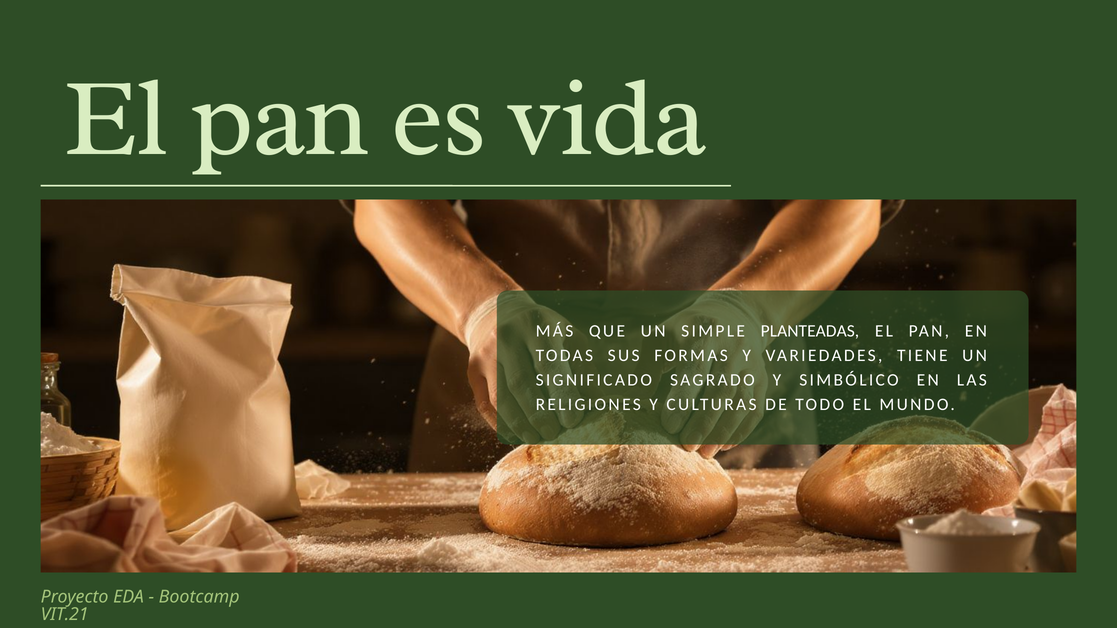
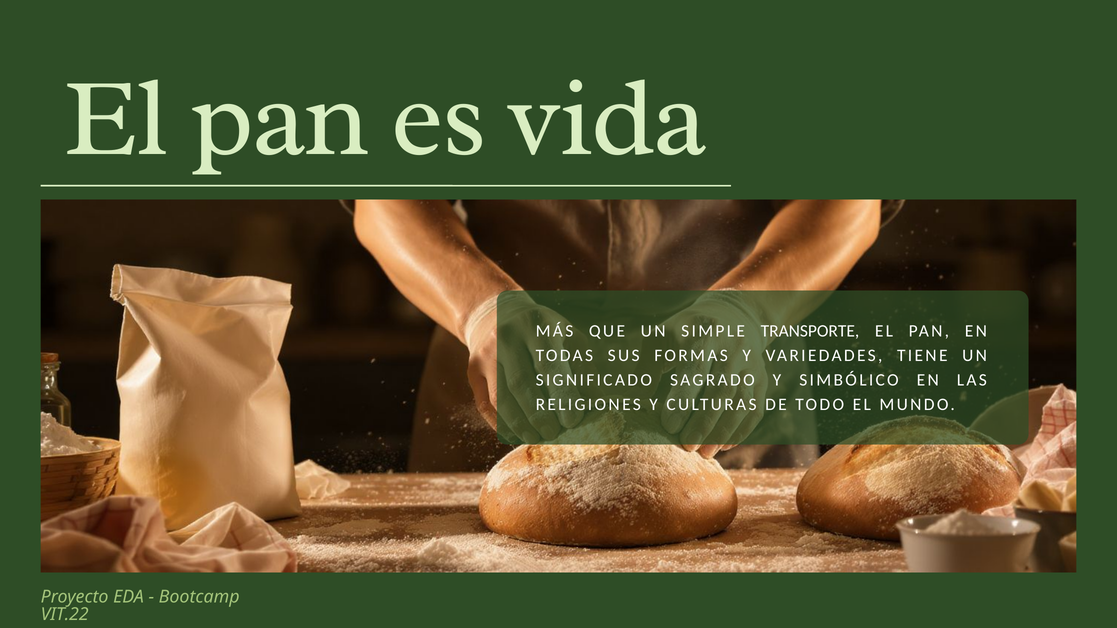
PLANTEADAS: PLANTEADAS -> TRANSPORTE
VIT.21: VIT.21 -> VIT.22
